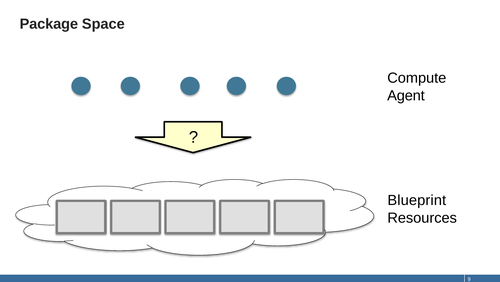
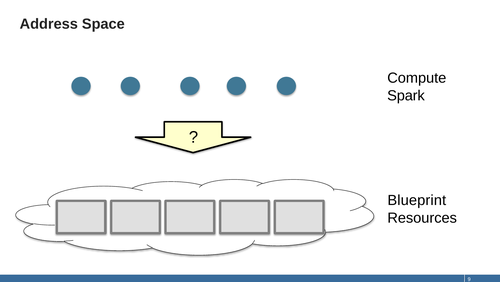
Package: Package -> Address
Agent: Agent -> Spark
